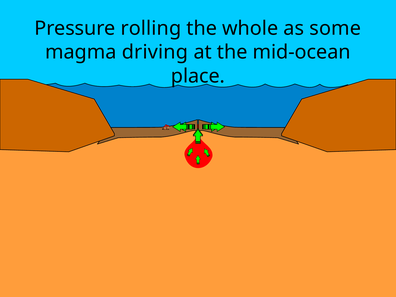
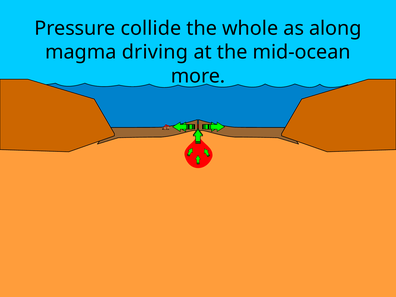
rolling: rolling -> collide
some: some -> along
place: place -> more
